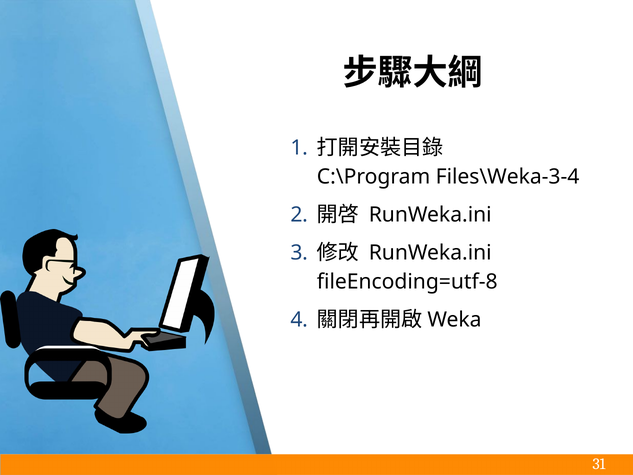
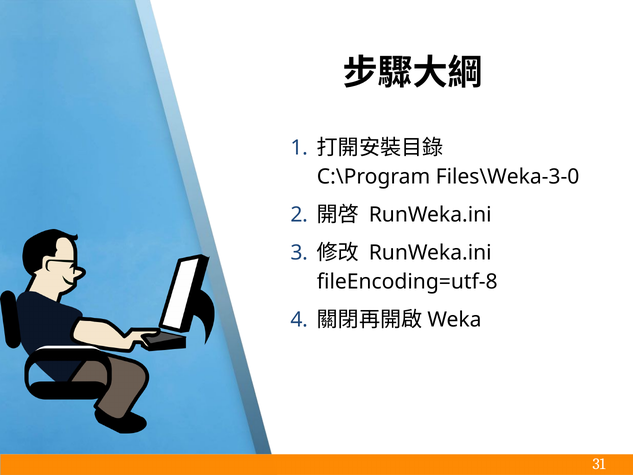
Files\Weka-3-4: Files\Weka-3-4 -> Files\Weka-3-0
